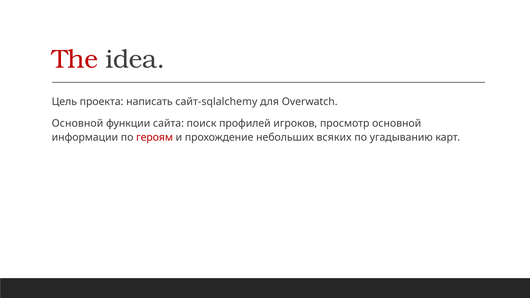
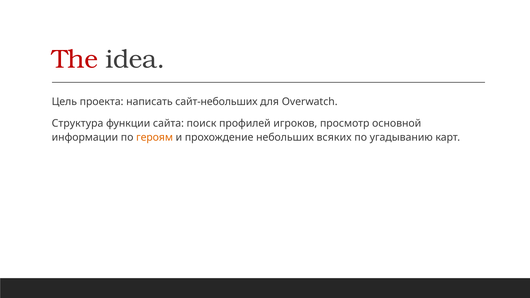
сайт-sqlalchemy: сайт-sqlalchemy -> сайт-небольших
Основной at (78, 123): Основной -> Структура
героям colour: red -> orange
